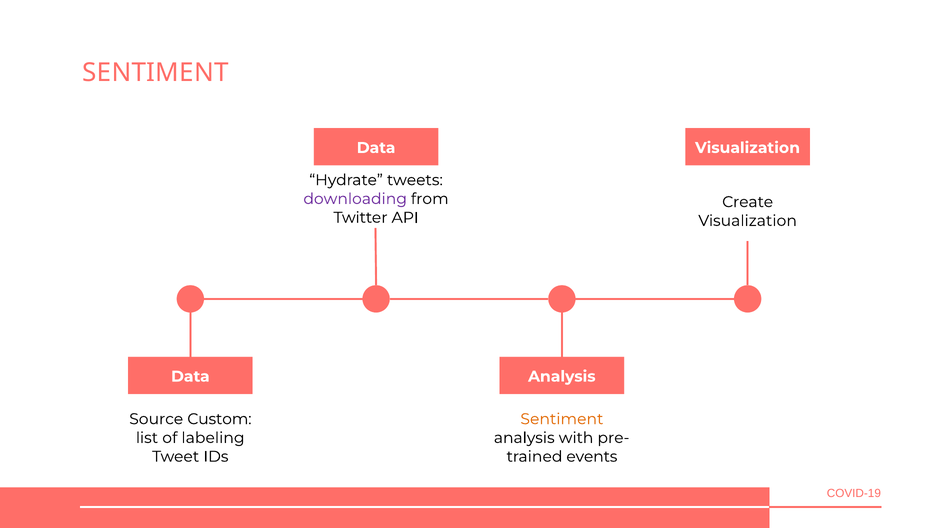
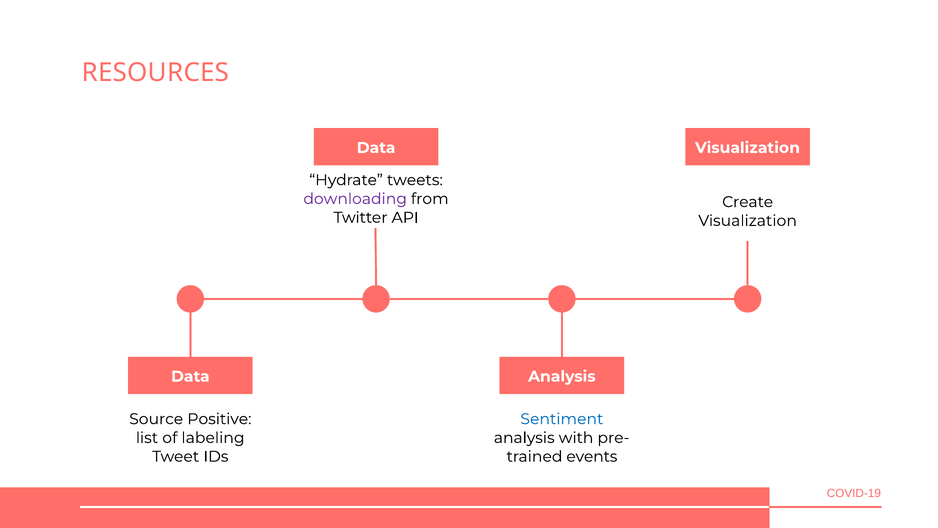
SENTIMENT at (155, 72): SENTIMENT -> RESOURCES
Custom: Custom -> Positive
Sentiment at (562, 419) colour: orange -> blue
